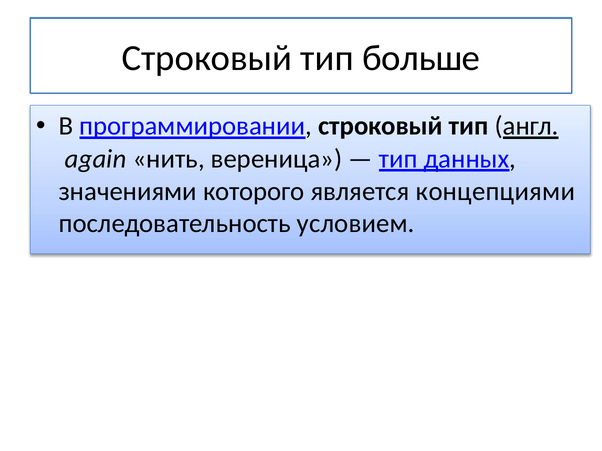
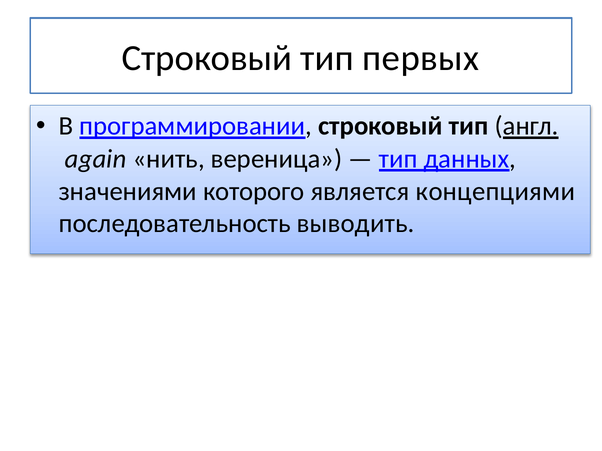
больше: больше -> первых
условием: условием -> выводить
